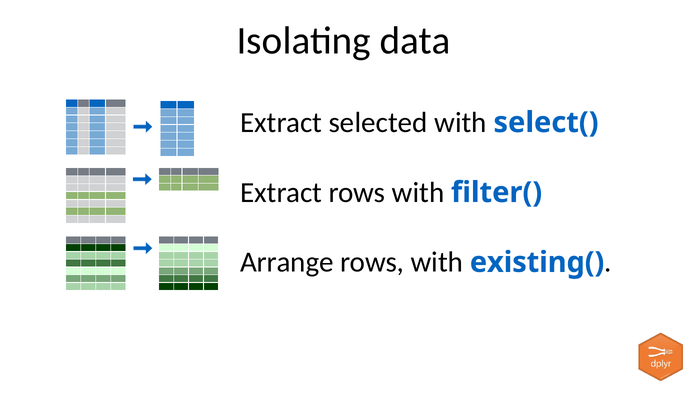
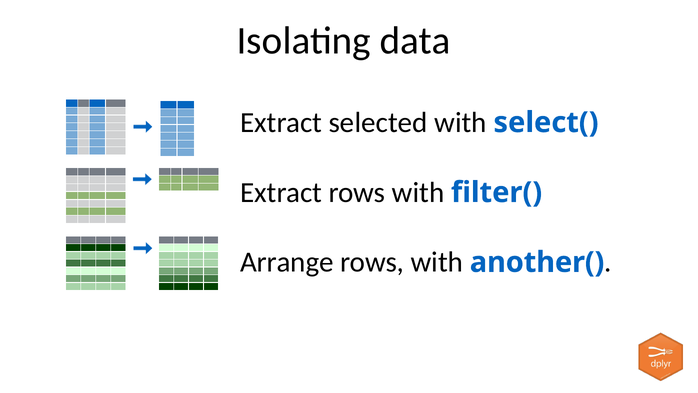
existing(: existing( -> another(
